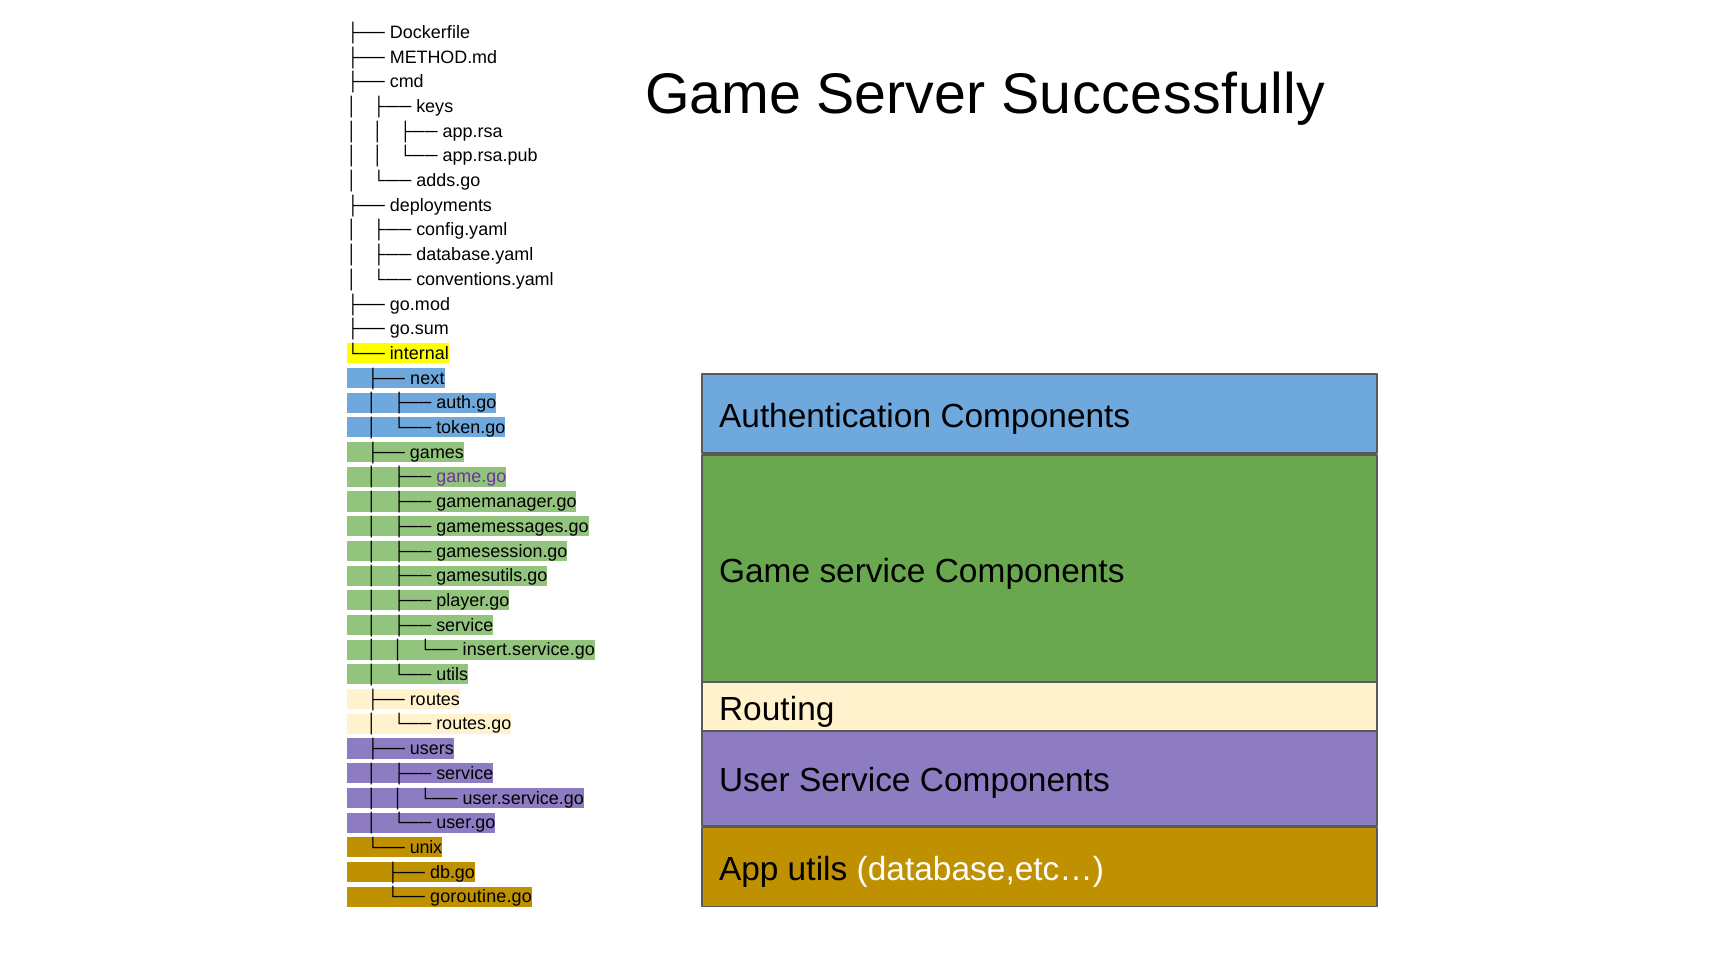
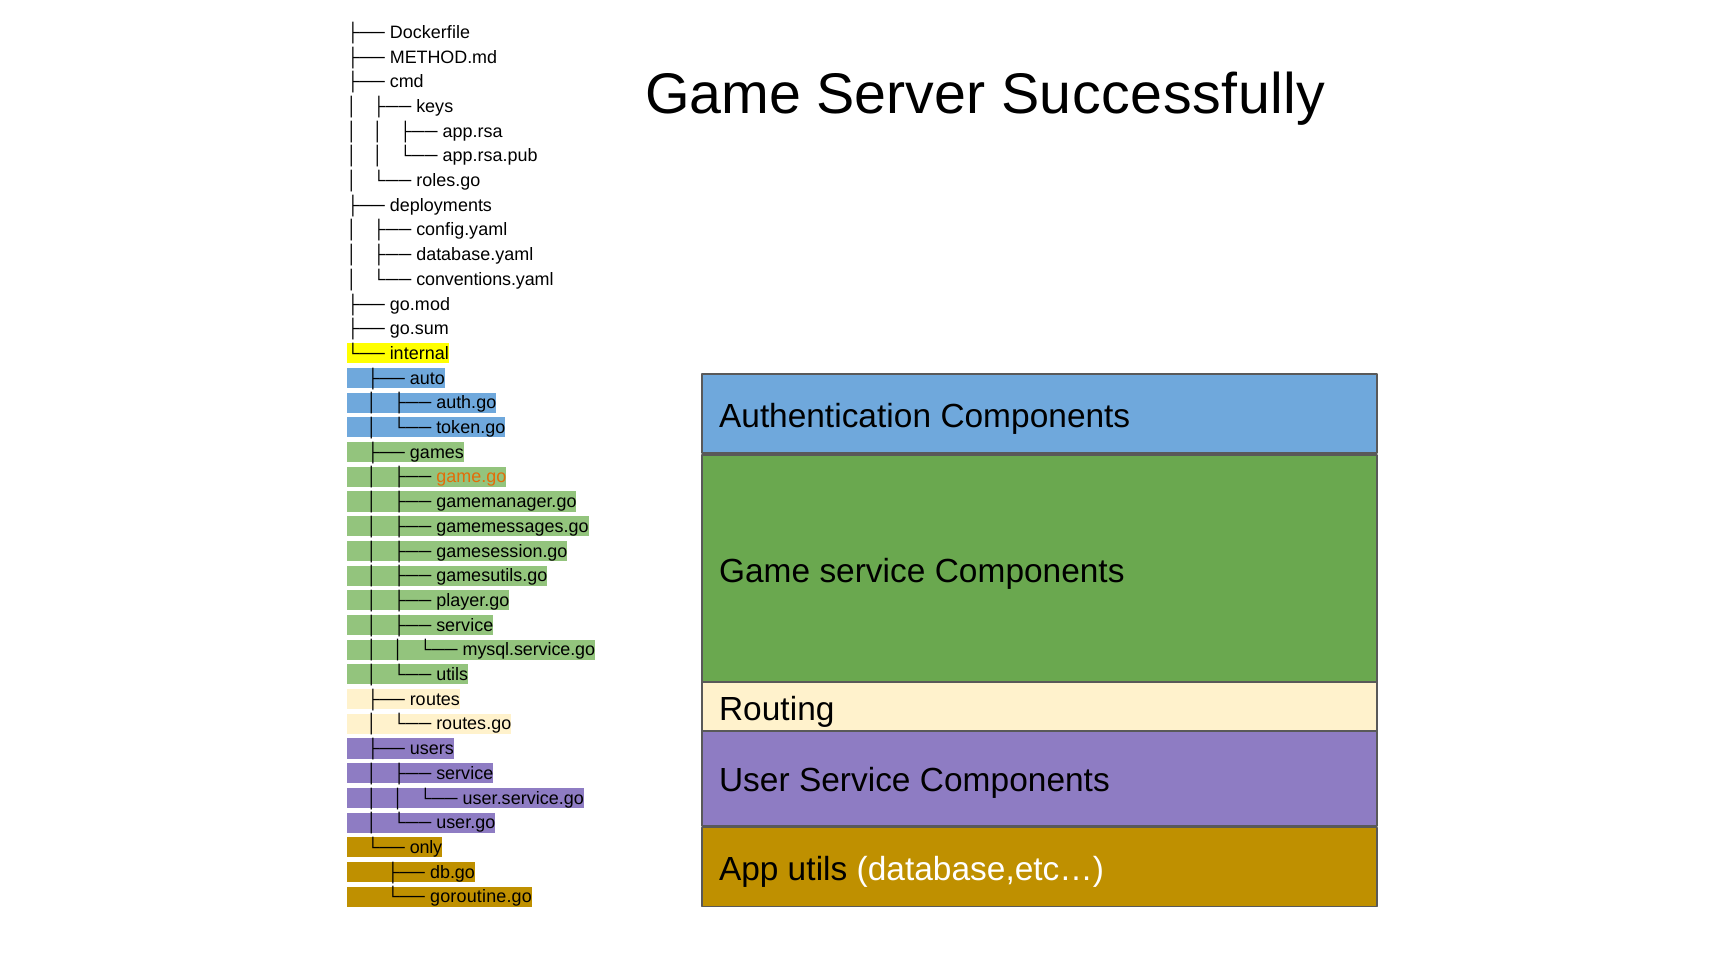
adds.go: adds.go -> roles.go
next: next -> auto
game.go colour: purple -> orange
insert.service.go: insert.service.go -> mysql.service.go
unix: unix -> only
